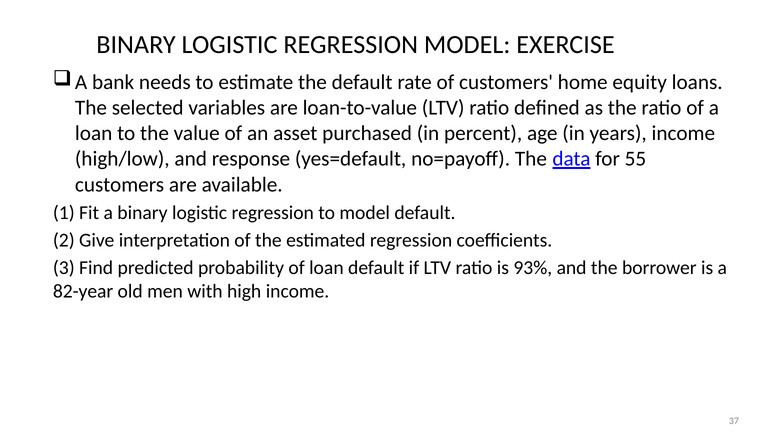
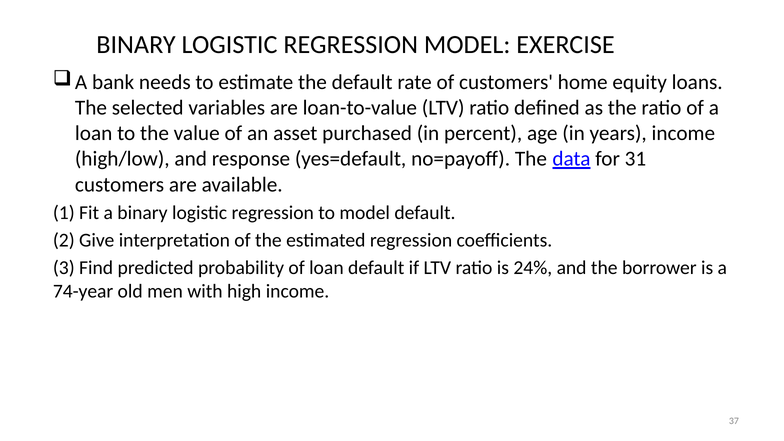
55: 55 -> 31
93%: 93% -> 24%
82-year: 82-year -> 74-year
